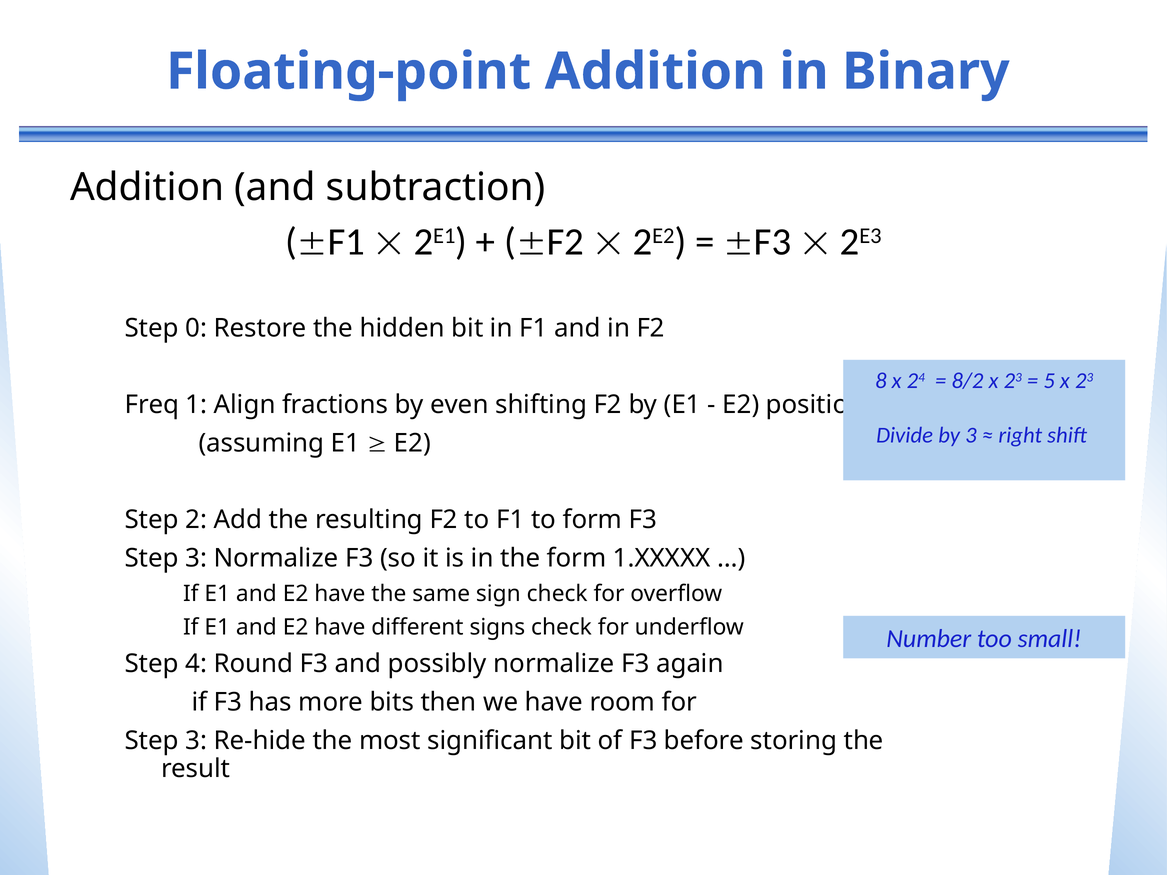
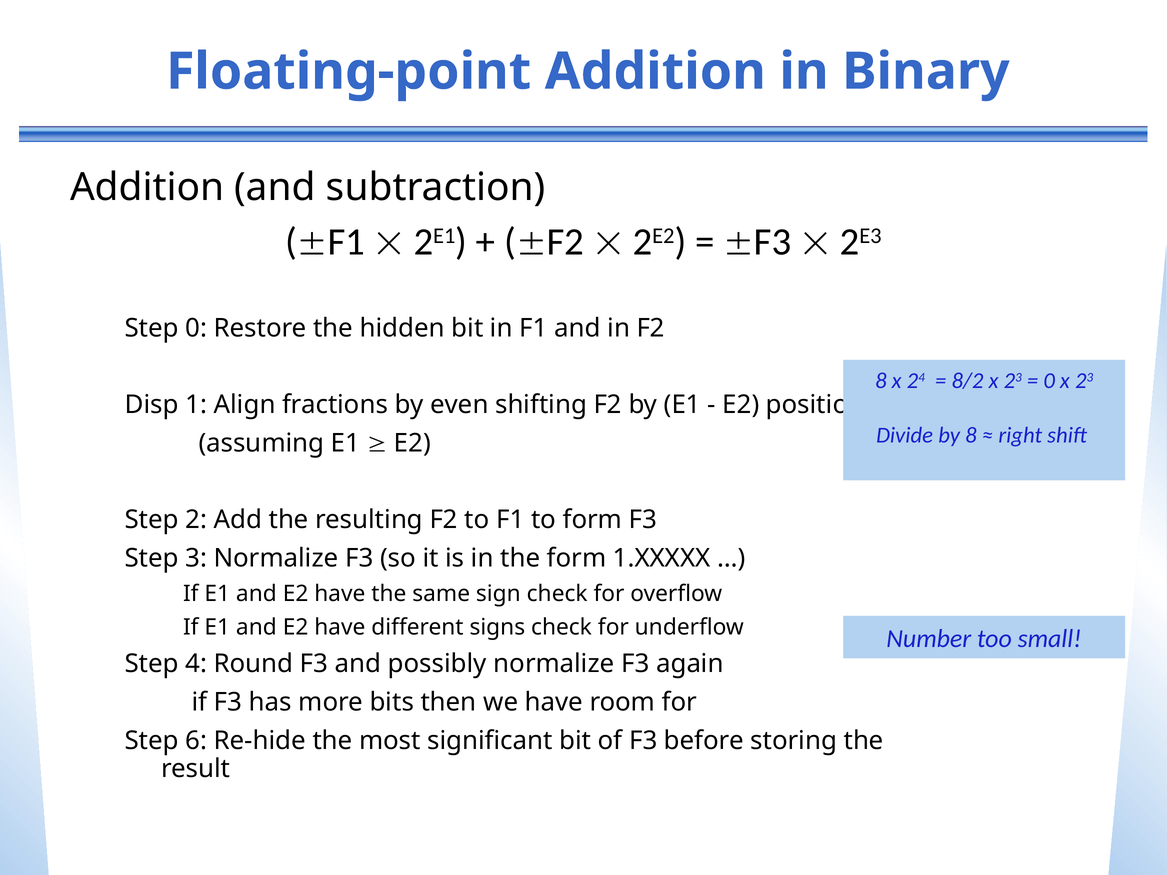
5 at (1049, 381): 5 -> 0
Freq: Freq -> Disp
by 3: 3 -> 8
3 at (196, 741): 3 -> 6
